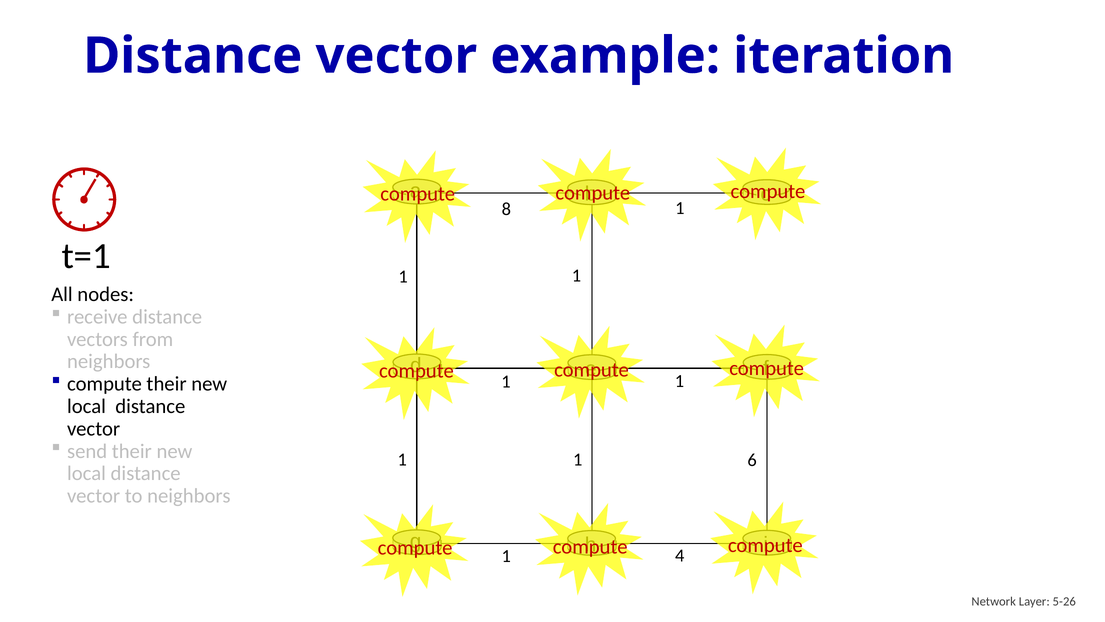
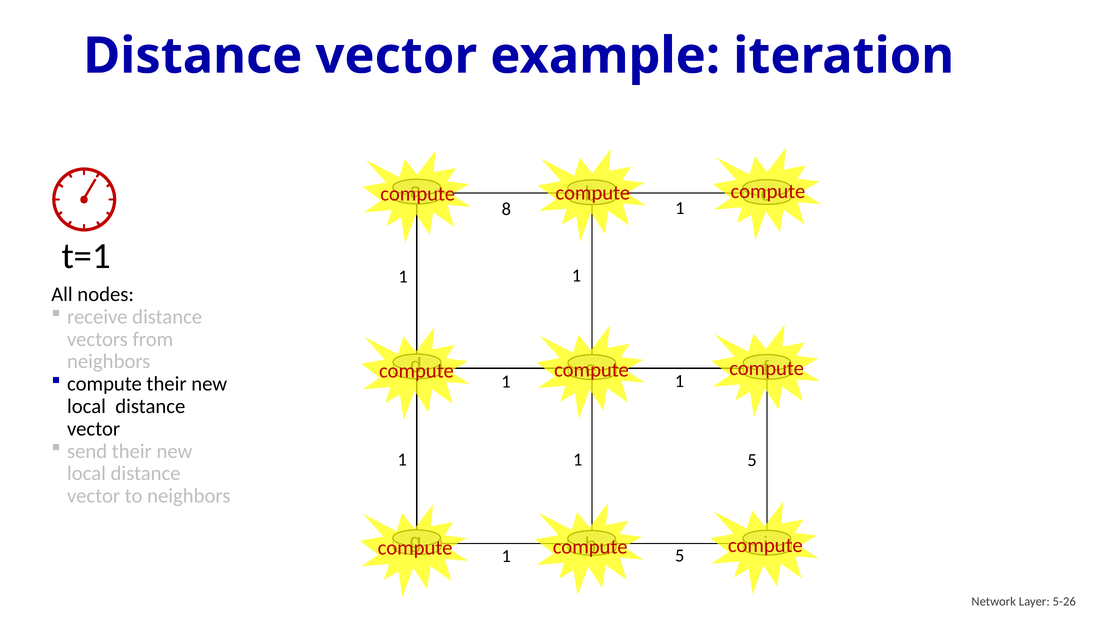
6 at (752, 460): 6 -> 5
4 at (680, 555): 4 -> 5
